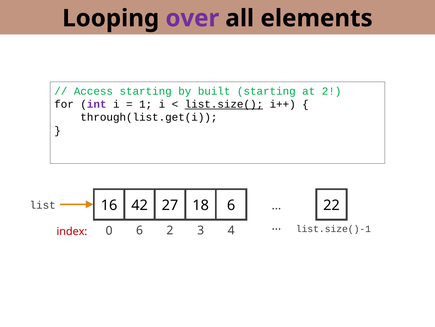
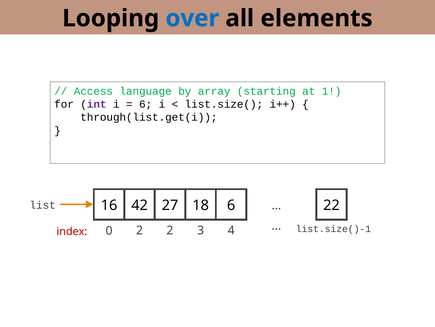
over colour: purple -> blue
Access starting: starting -> language
built: built -> array
at 2: 2 -> 1
1 at (146, 104): 1 -> 6
list.size( underline: present -> none
0 6: 6 -> 2
